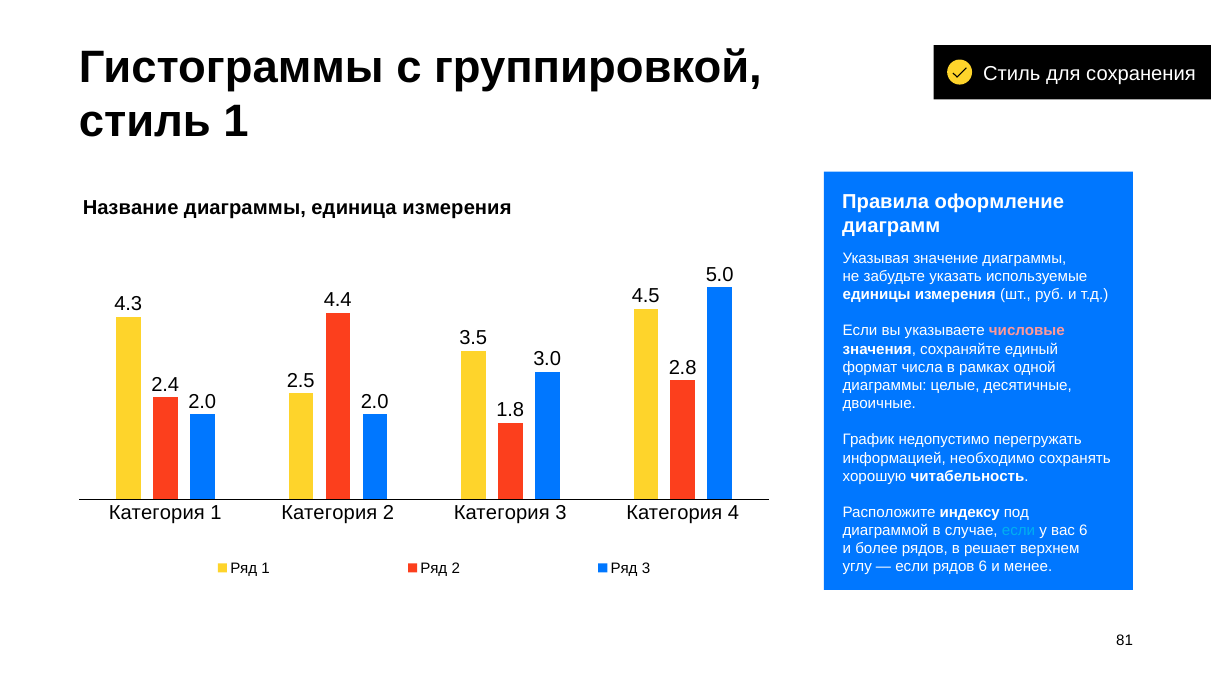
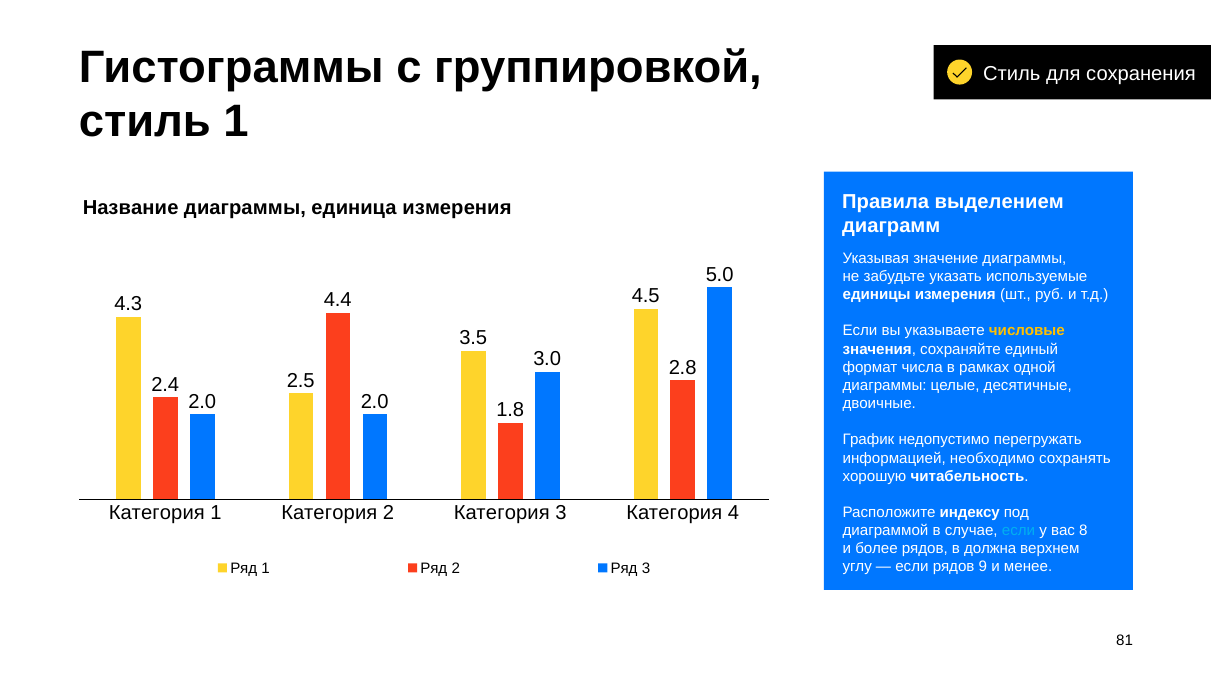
оформление: оформление -> выделением
числовые colour: pink -> yellow
вас 6: 6 -> 8
решает: решает -> должна
рядов 6: 6 -> 9
